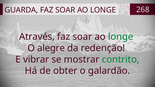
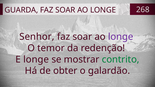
Através: Através -> Senhor
longe at (121, 37) colour: green -> purple
alegre: alegre -> temor
E vibrar: vibrar -> longe
